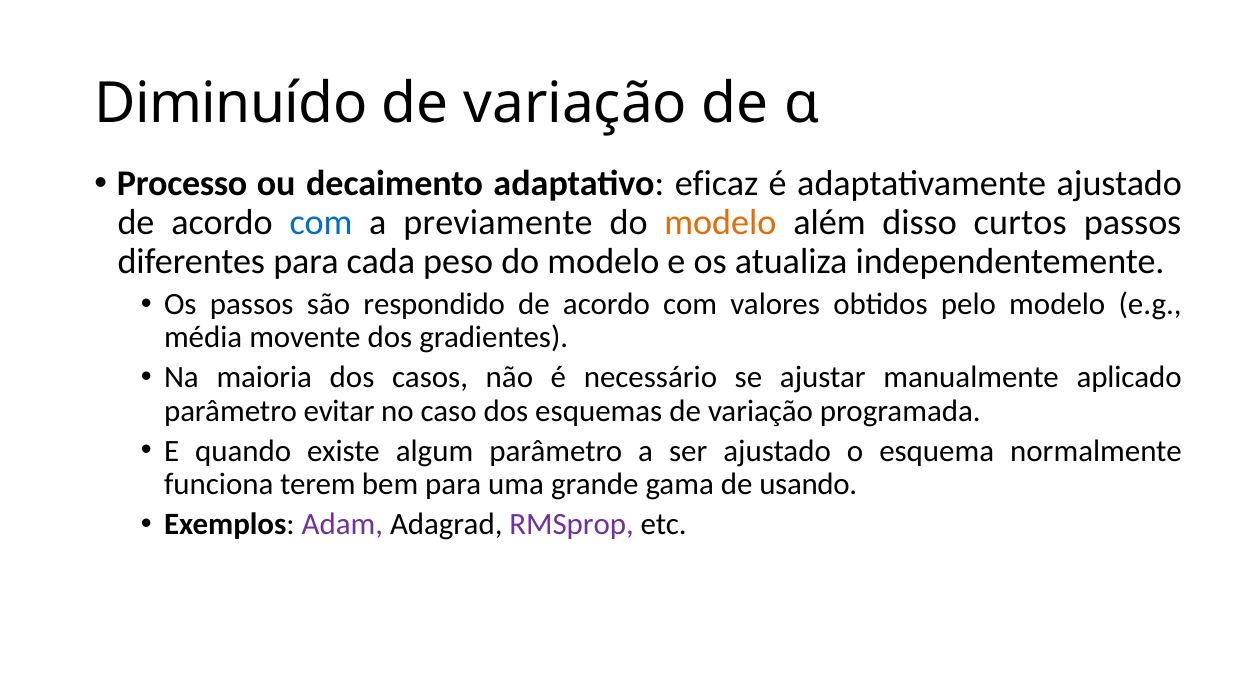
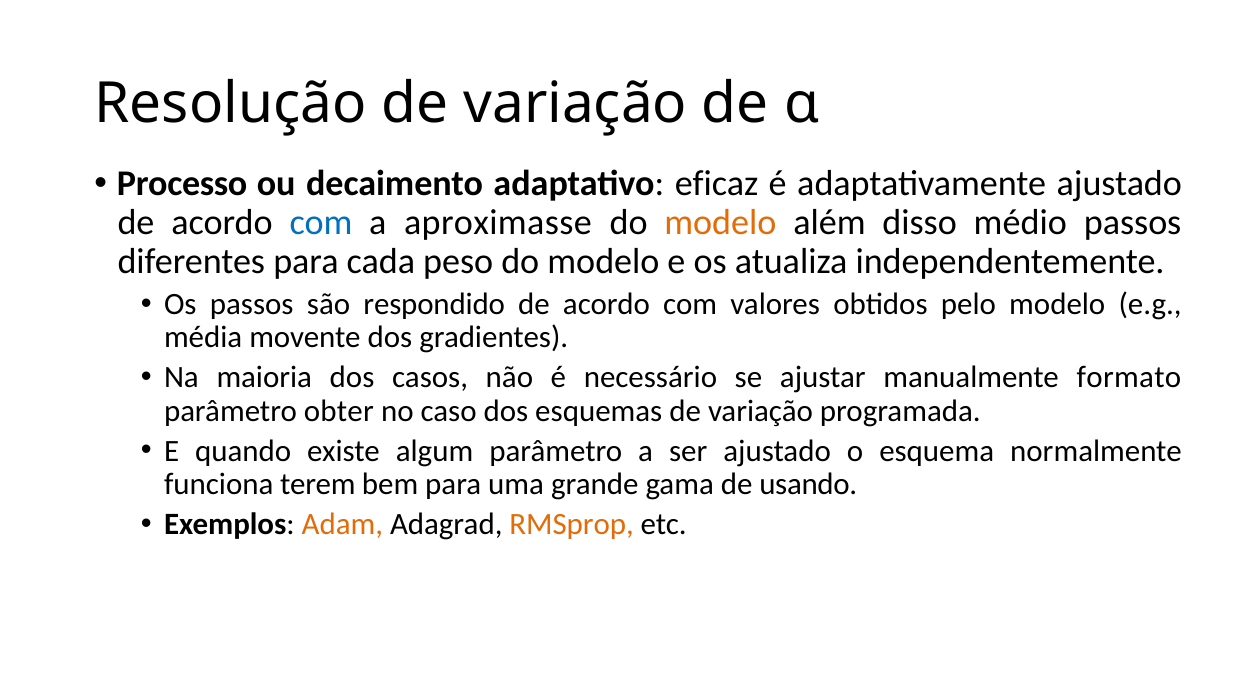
Diminuído: Diminuído -> Resolução
previamente: previamente -> aproximasse
curtos: curtos -> médio
aplicado: aplicado -> formato
evitar: evitar -> obter
Adam colour: purple -> orange
RMSprop colour: purple -> orange
